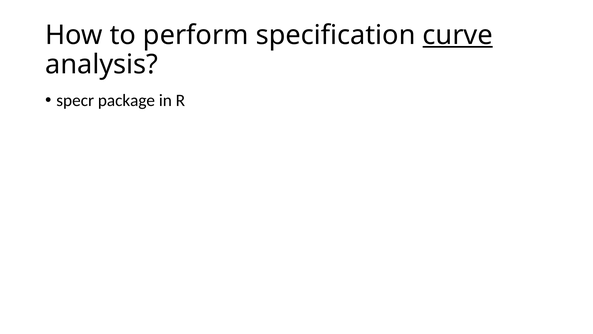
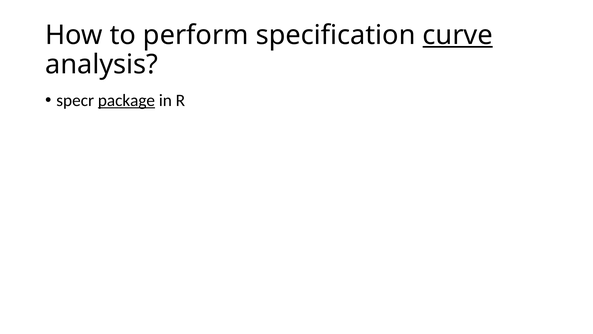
package underline: none -> present
